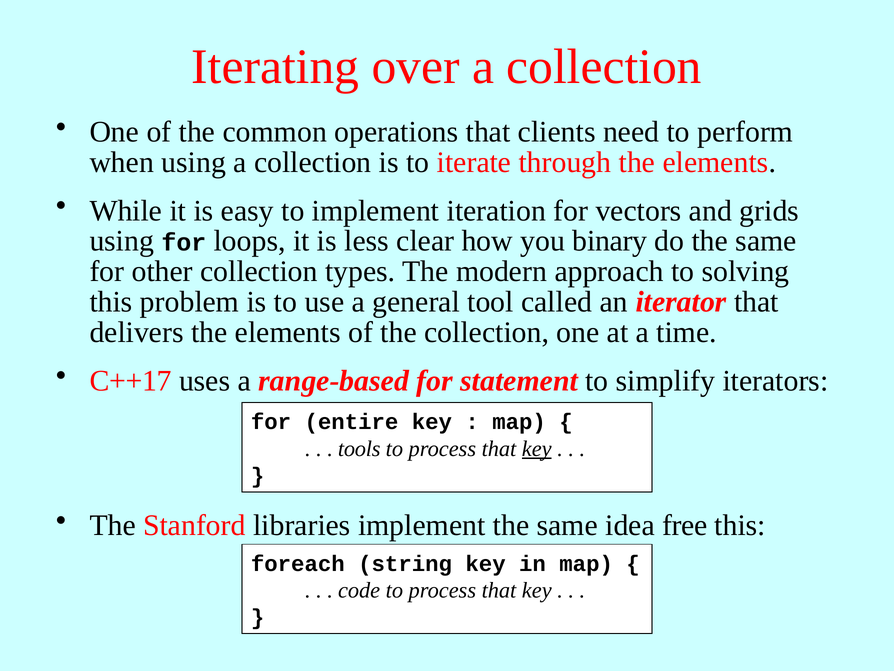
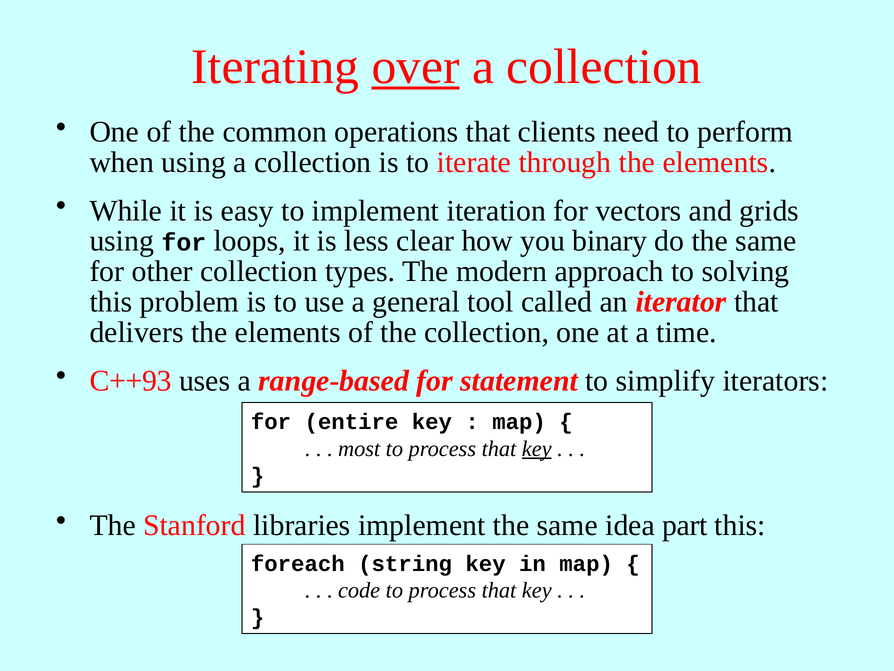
over underline: none -> present
C++17: C++17 -> C++93
tools: tools -> most
free: free -> part
